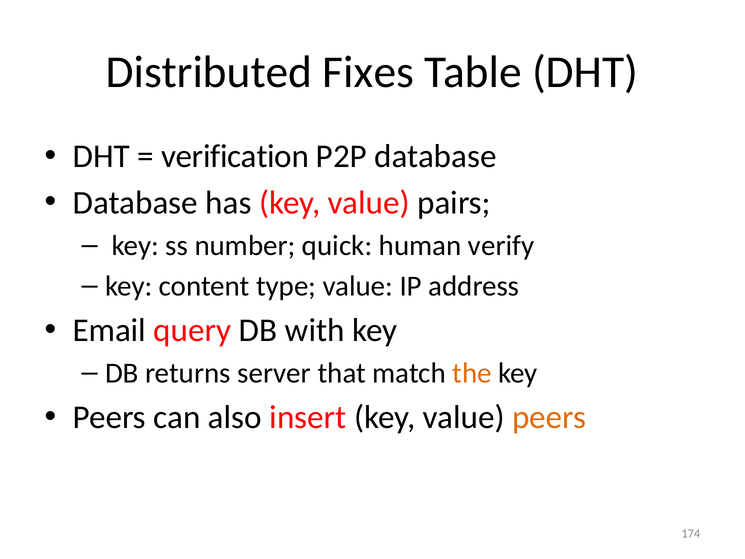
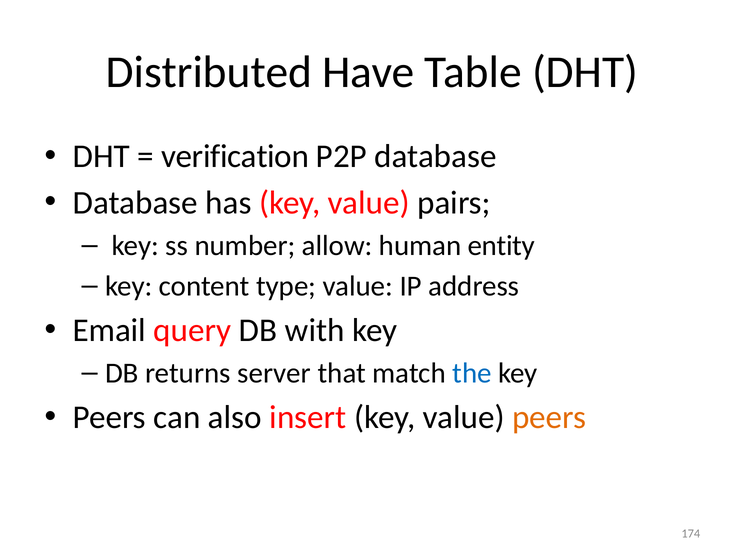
Fixes: Fixes -> Have
quick: quick -> allow
verify: verify -> entity
the colour: orange -> blue
